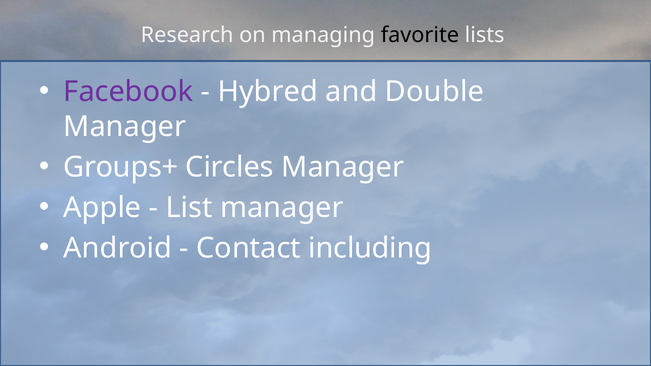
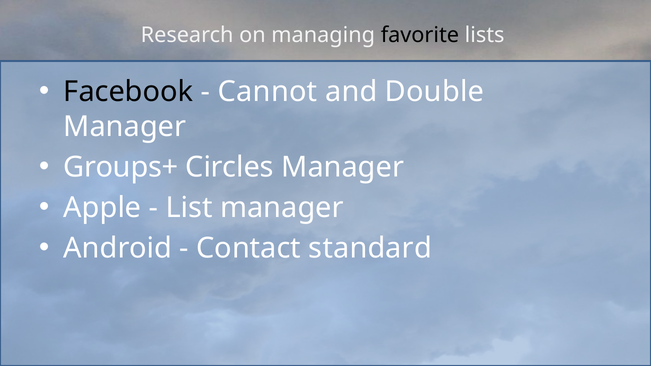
Facebook colour: purple -> black
Hybred: Hybred -> Cannot
including: including -> standard
